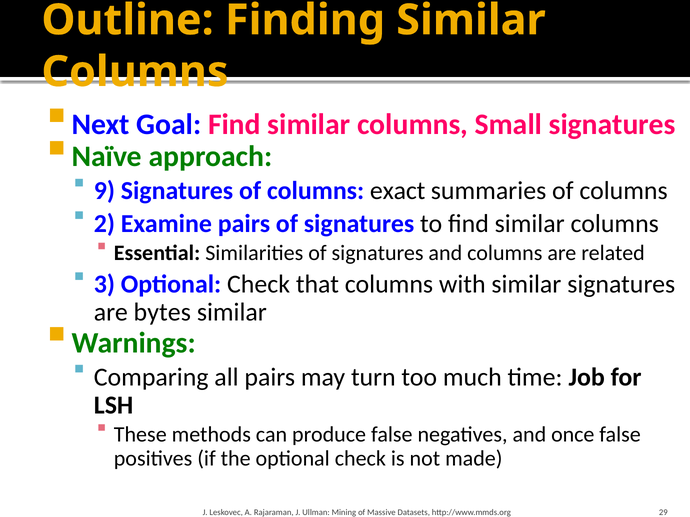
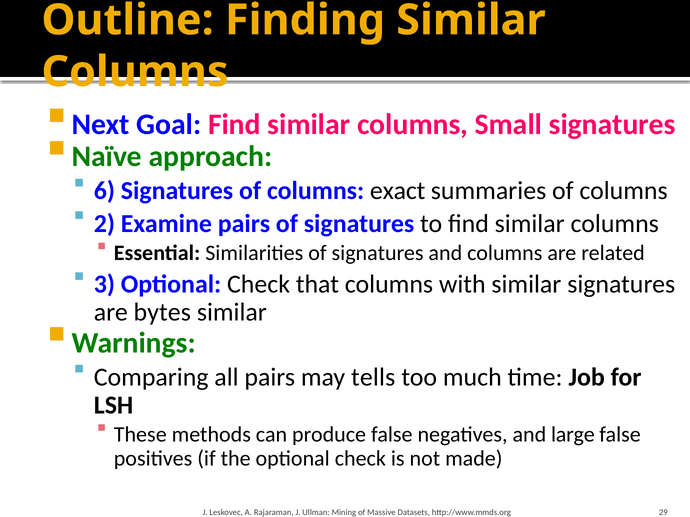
9: 9 -> 6
turn: turn -> tells
once: once -> large
